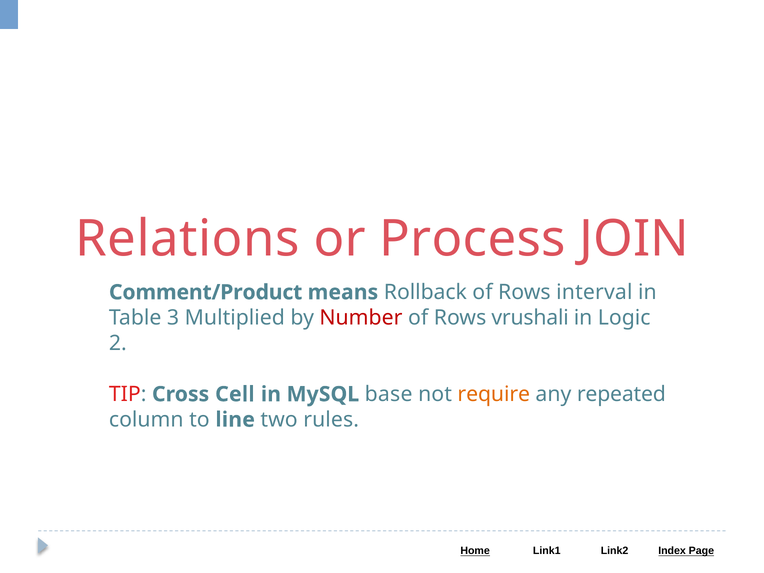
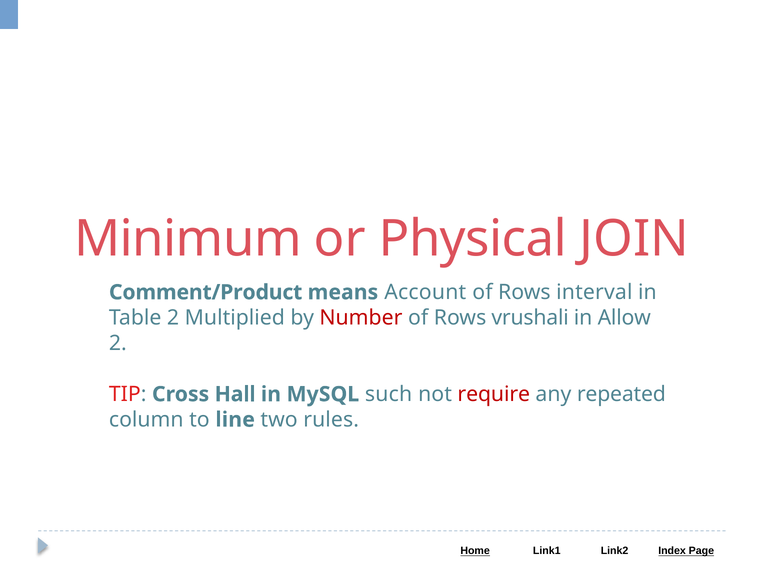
Relations: Relations -> Minimum
Process: Process -> Physical
Rollback: Rollback -> Account
Table 3: 3 -> 2
Logic: Logic -> Allow
Cell: Cell -> Hall
base: base -> such
require colour: orange -> red
